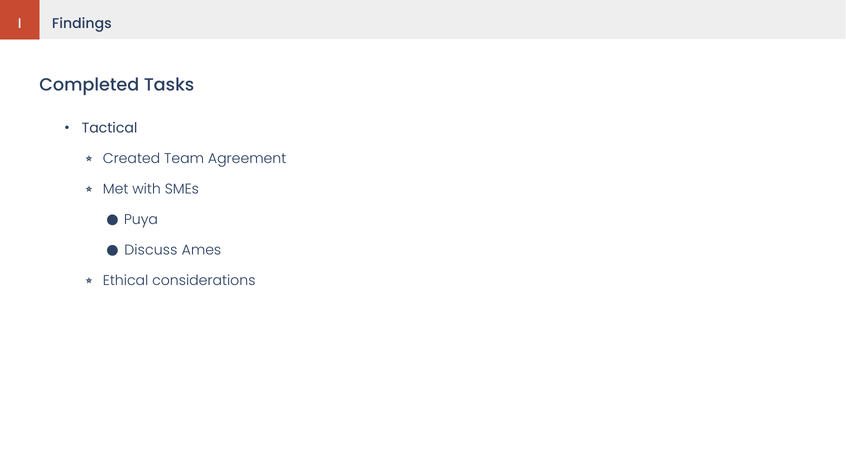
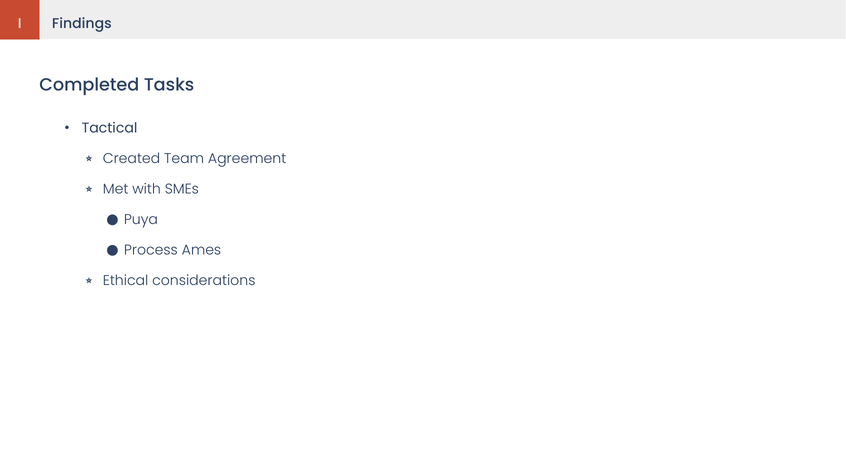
Discuss: Discuss -> Process
